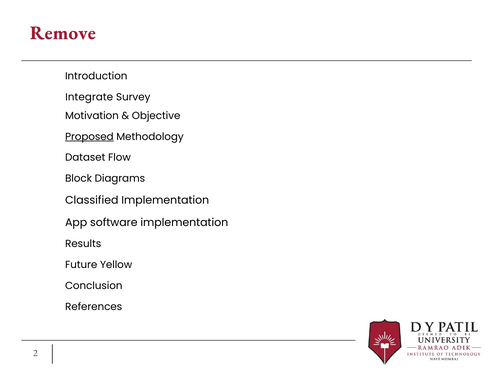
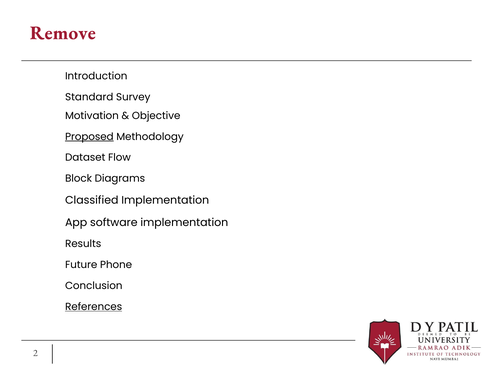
Integrate: Integrate -> Standard
Yellow: Yellow -> Phone
References underline: none -> present
